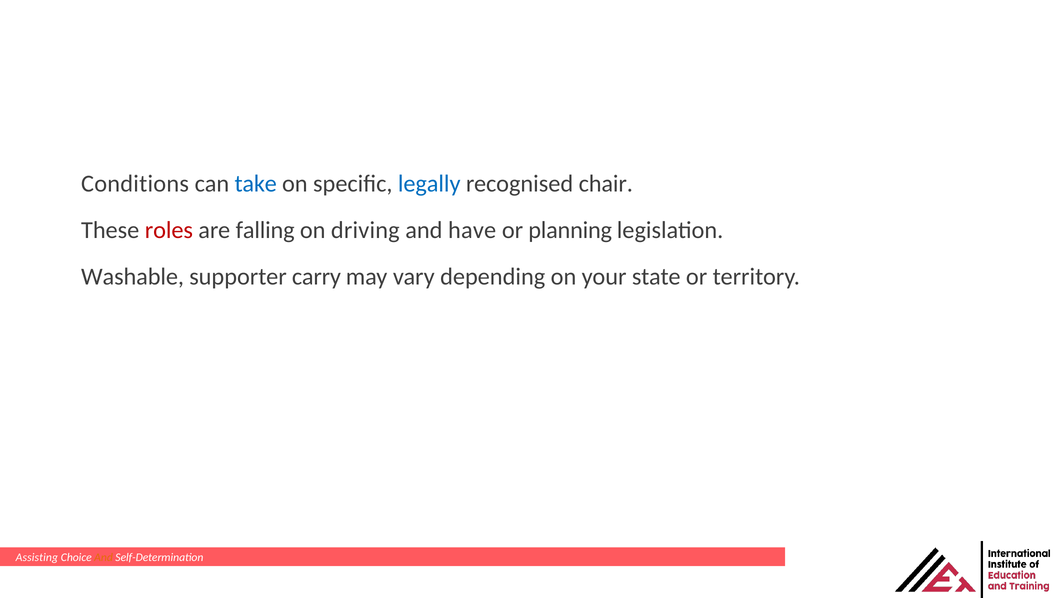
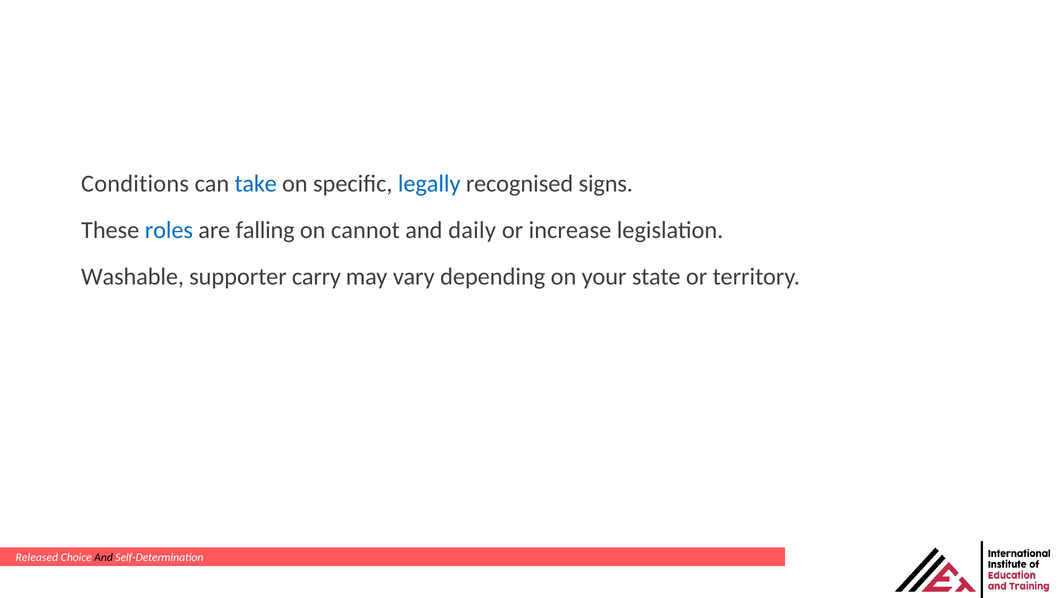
chair: chair -> signs
roles colour: red -> blue
driving: driving -> cannot
have: have -> daily
planning: planning -> increase
Assisting: Assisting -> Released
And at (104, 558) colour: orange -> black
